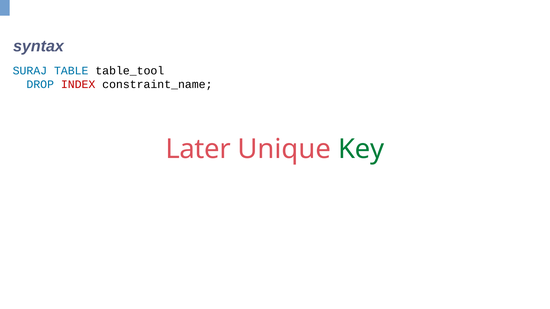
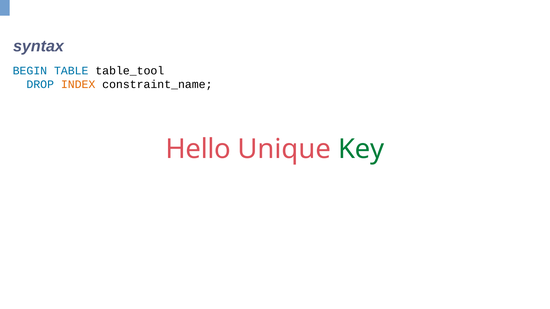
SURAJ: SURAJ -> BEGIN
INDEX colour: red -> orange
Later: Later -> Hello
